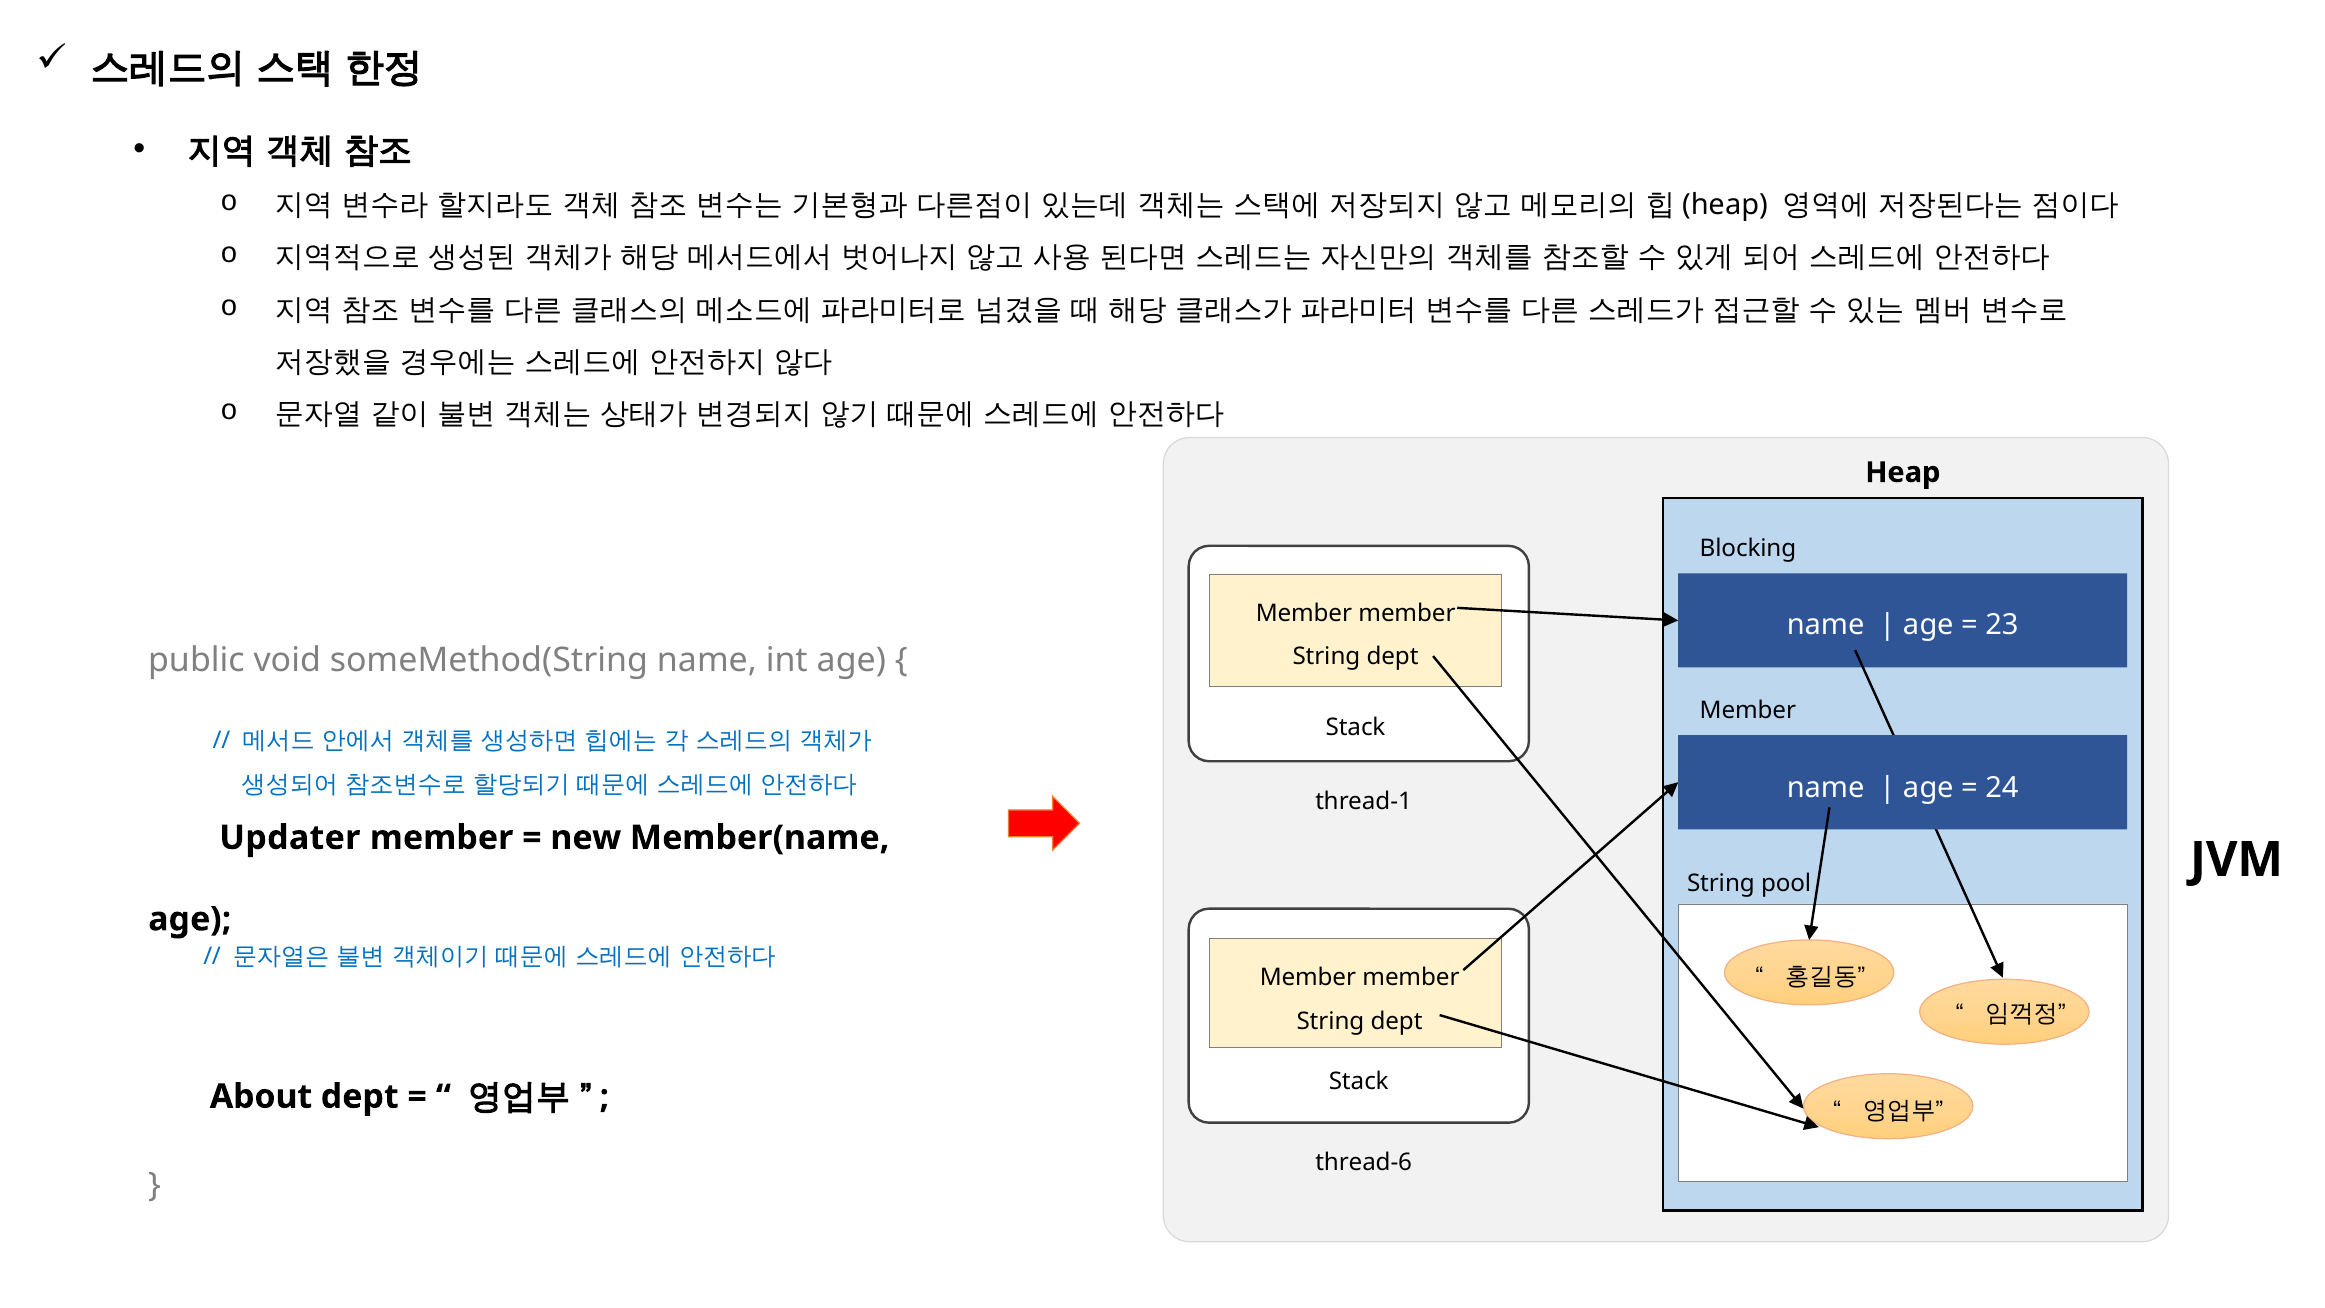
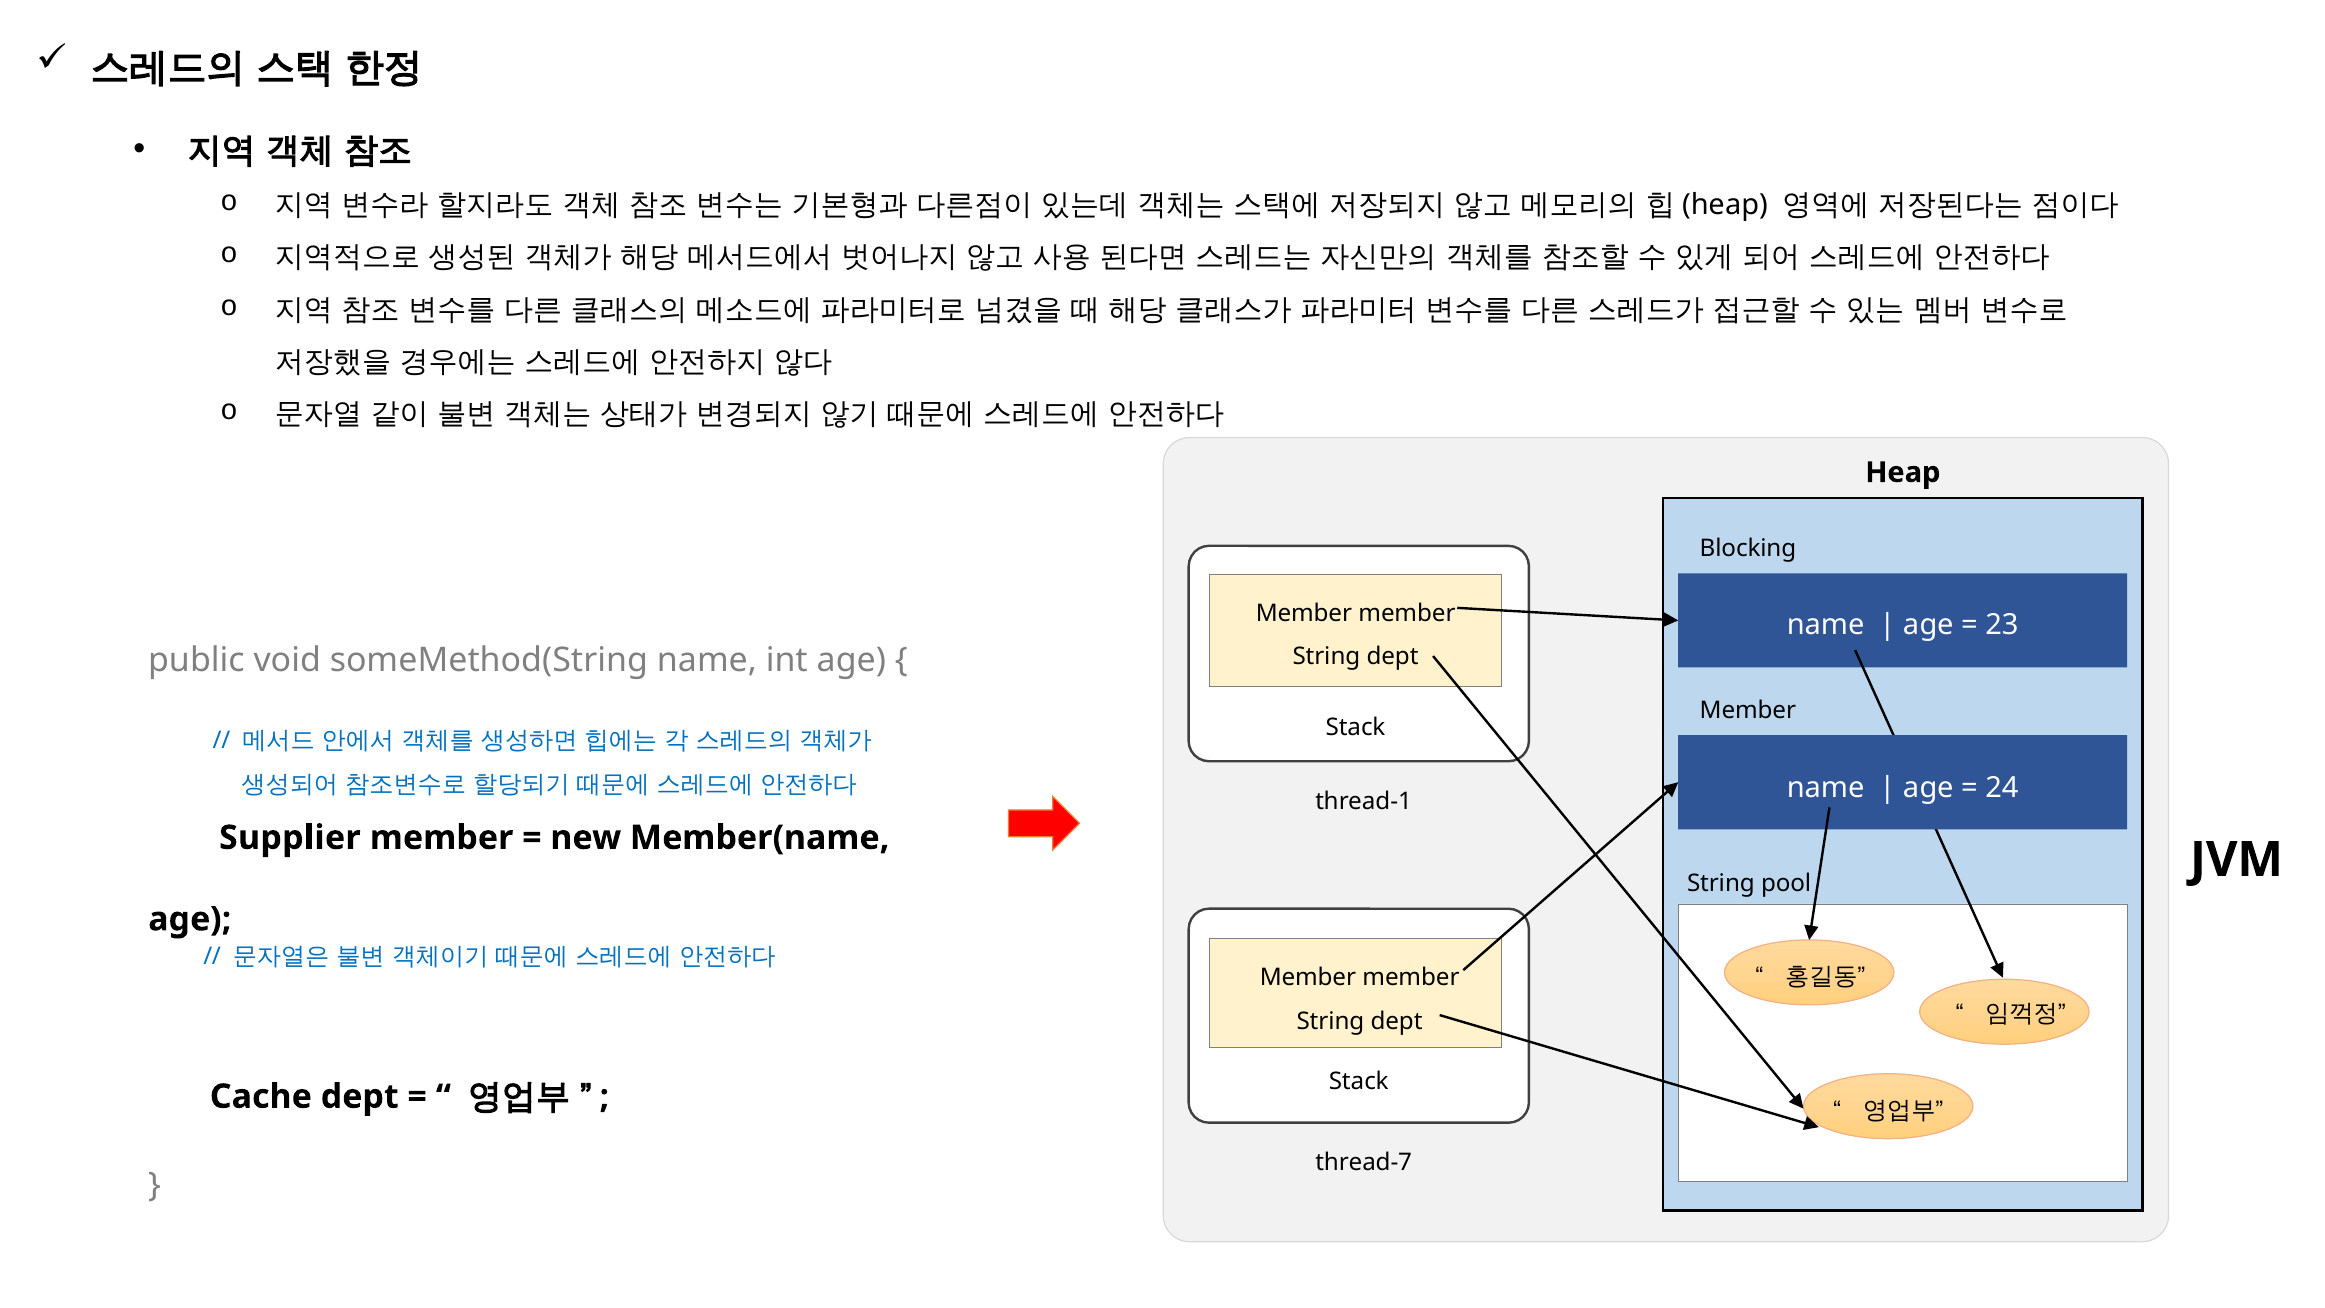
Updater: Updater -> Supplier
About: About -> Cache
thread-6: thread-6 -> thread-7
